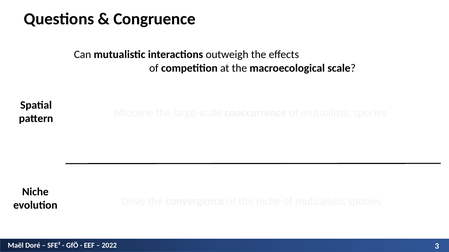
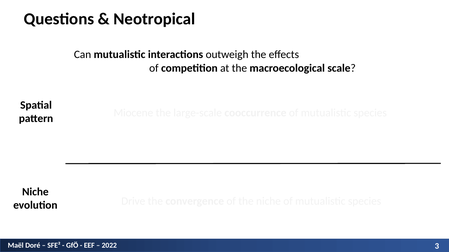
Congruence: Congruence -> Neotropical
